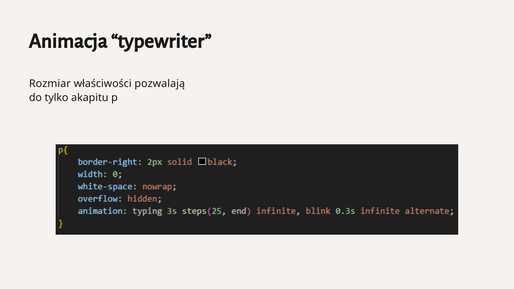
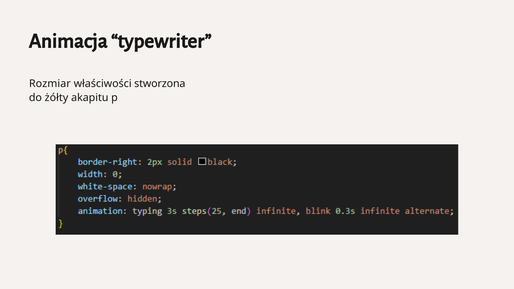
pozwalają: pozwalają -> stworzona
tylko: tylko -> żółty
